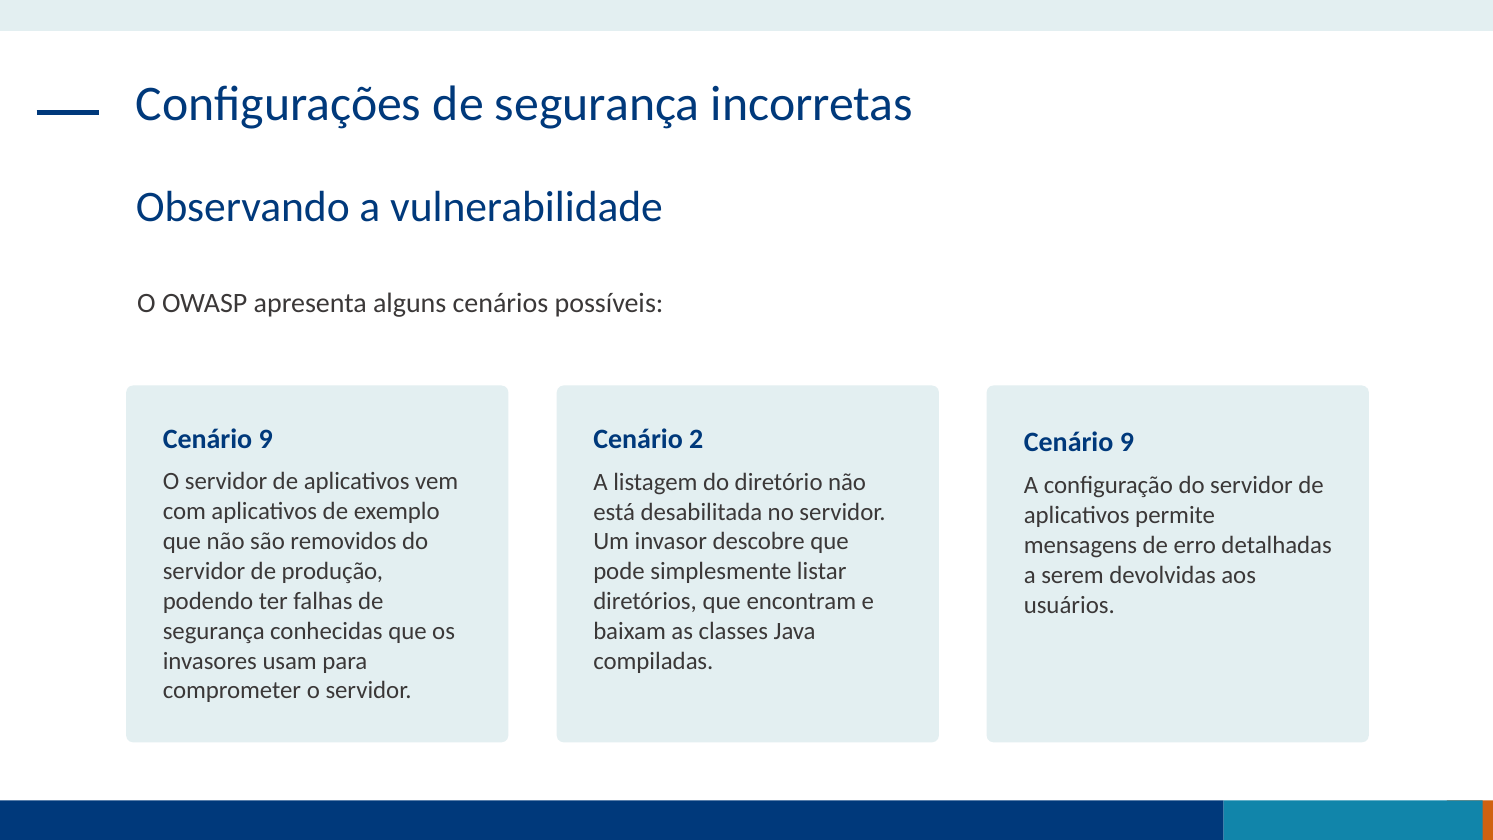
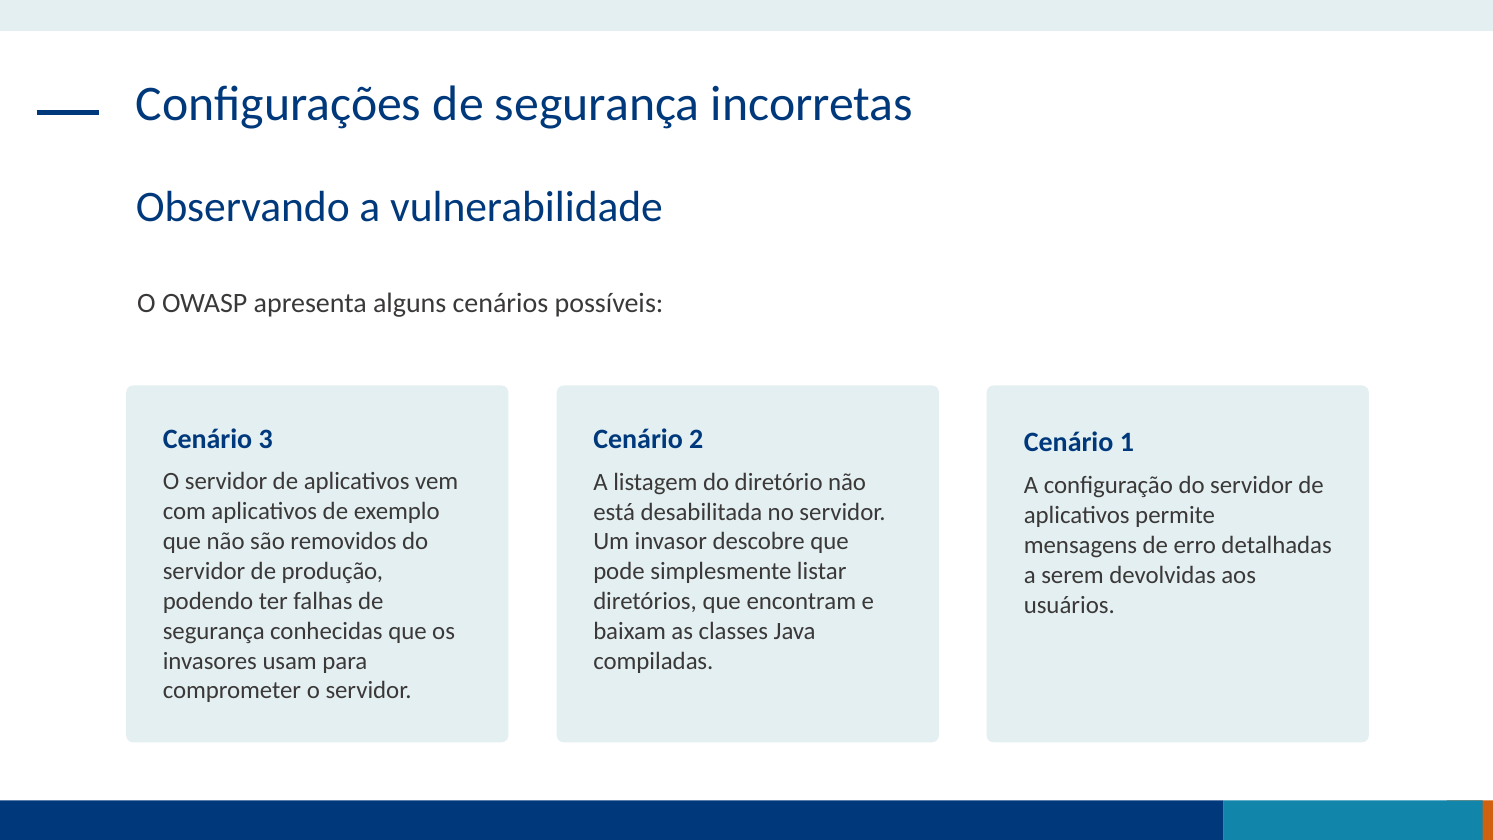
9 at (266, 439): 9 -> 3
9 at (1127, 443): 9 -> 1
